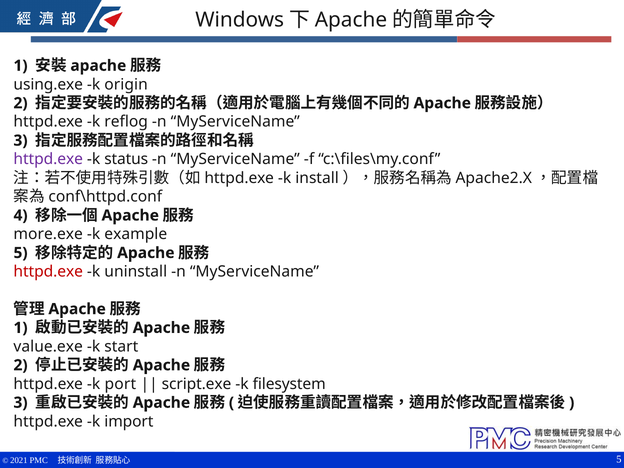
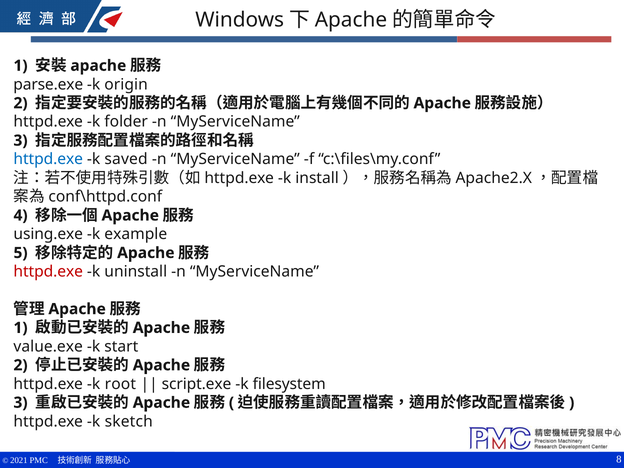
using.exe: using.exe -> parse.exe
reflog: reflog -> folder
httpd.exe at (48, 159) colour: purple -> blue
status: status -> saved
more.exe: more.exe -> using.exe
port: port -> root
import: import -> sketch
5 at (619, 459): 5 -> 8
